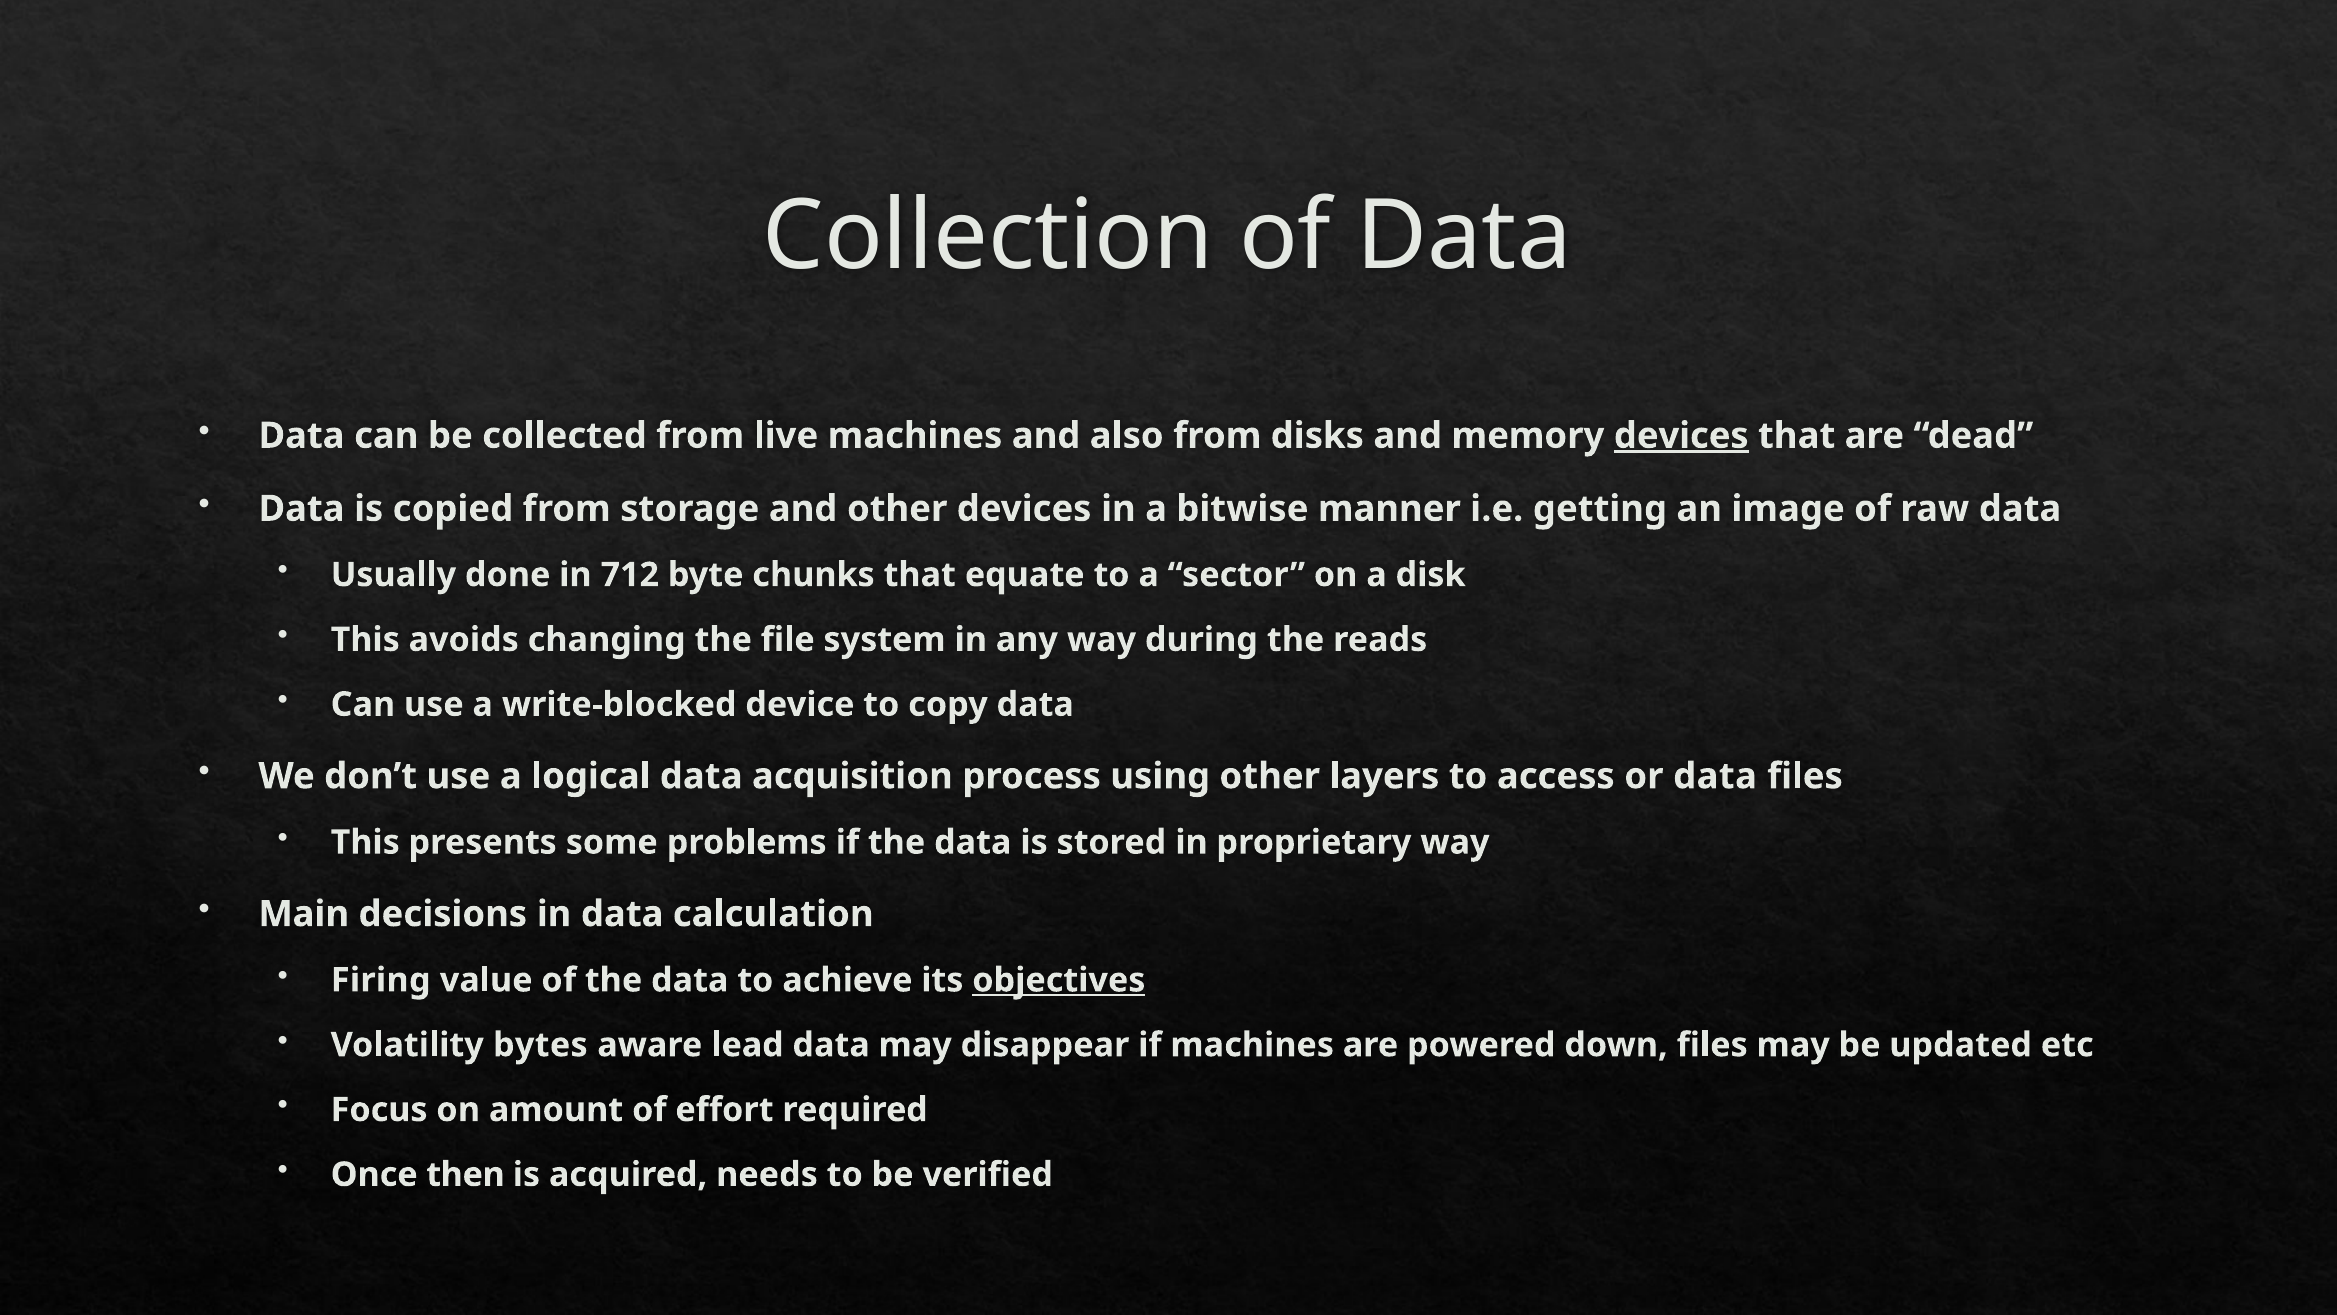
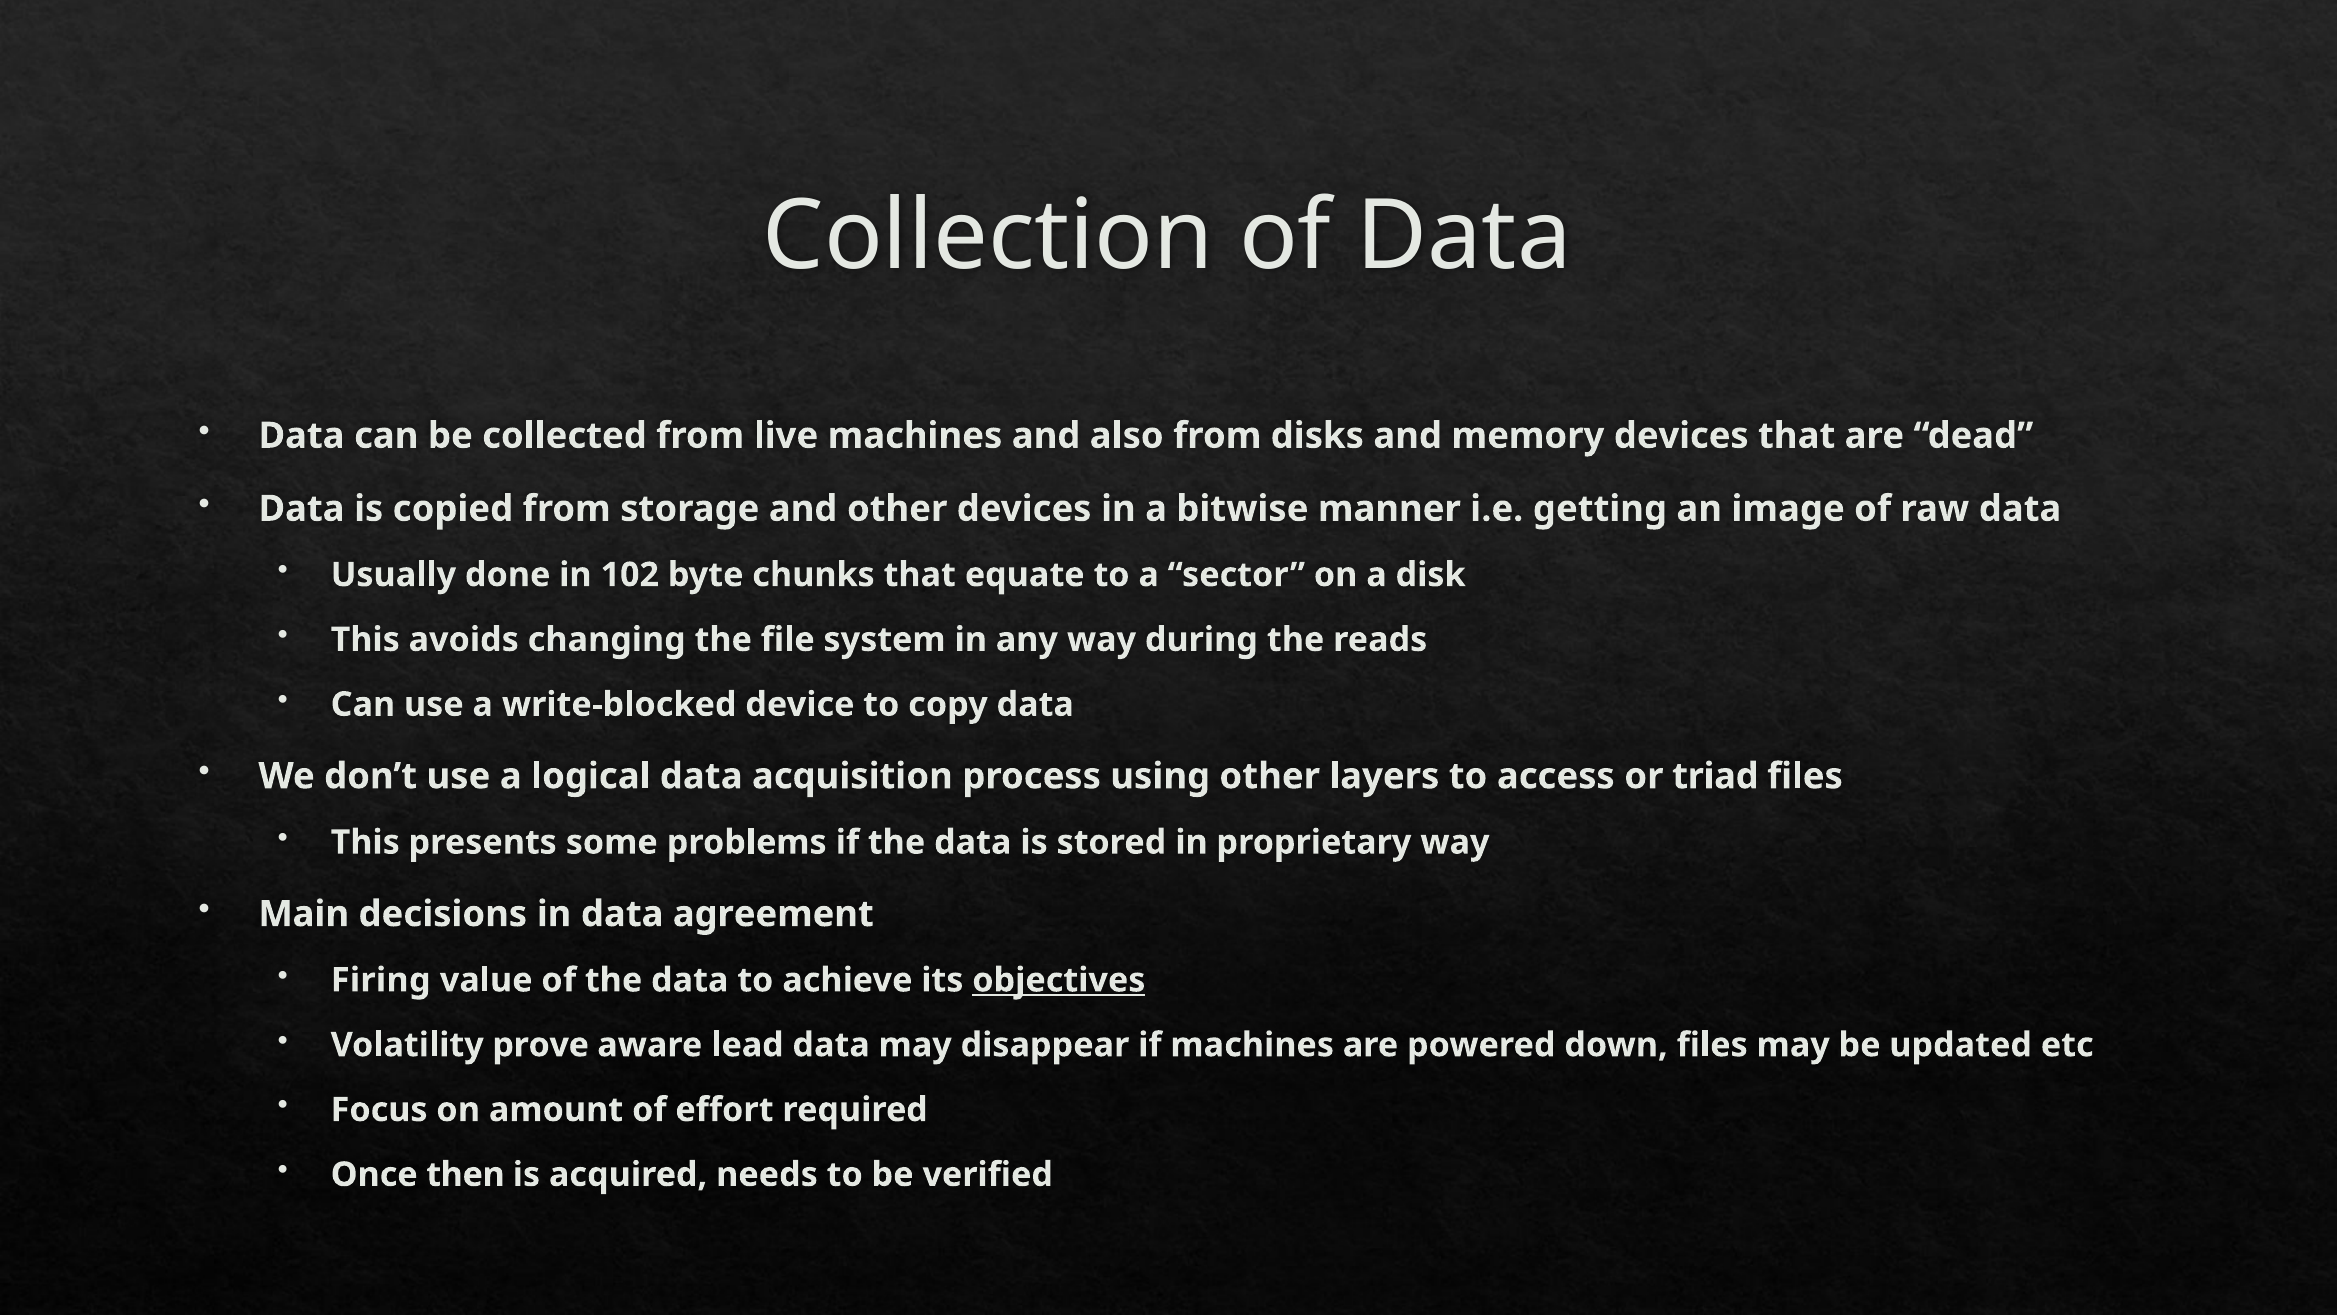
devices at (1681, 436) underline: present -> none
712: 712 -> 102
or data: data -> triad
calculation: calculation -> agreement
bytes: bytes -> prove
